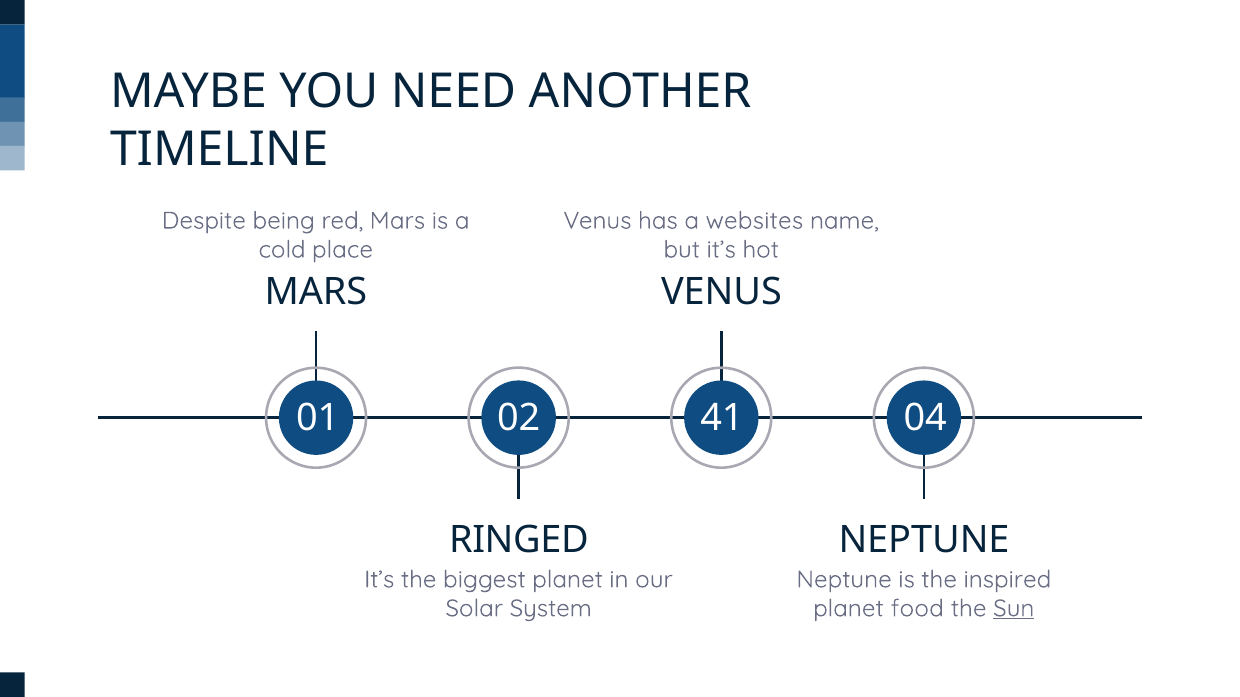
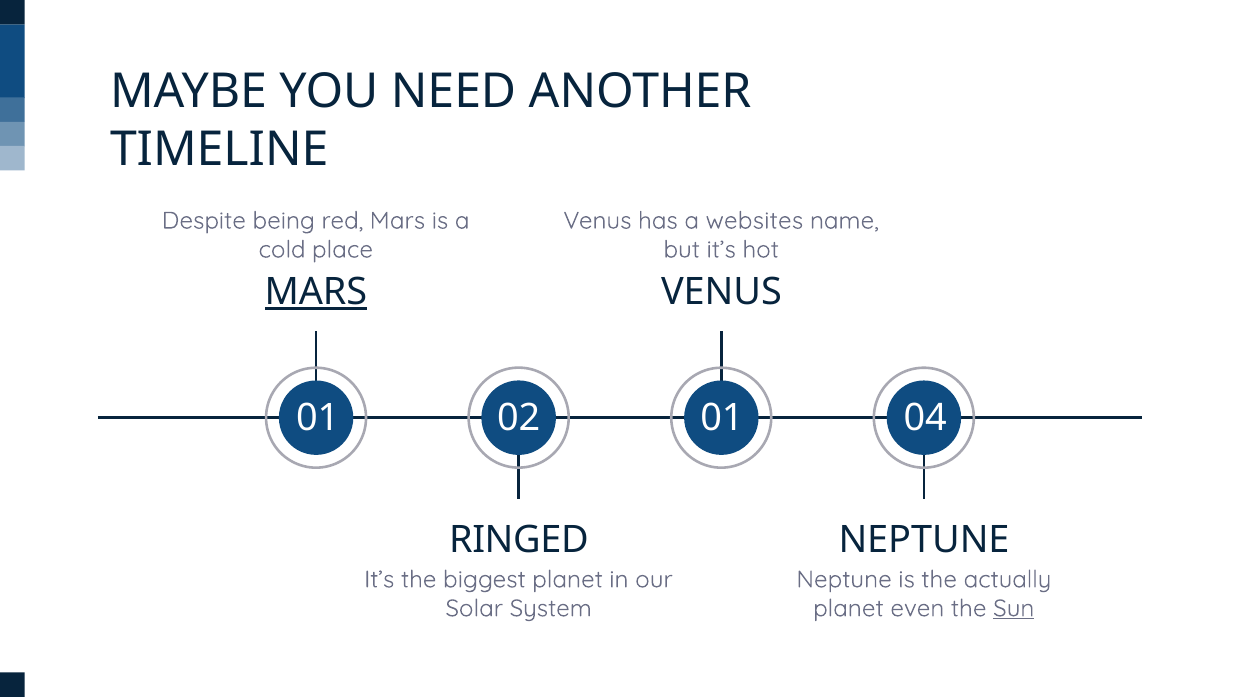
MARS at (316, 293) underline: none -> present
02 41: 41 -> 01
inspired: inspired -> actually
food: food -> even
